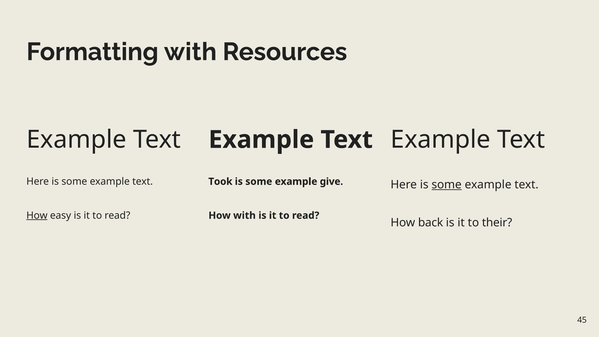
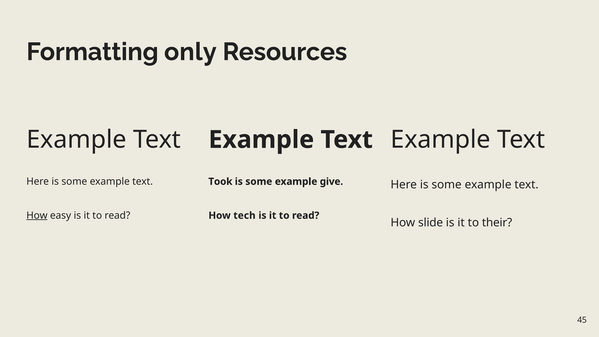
Formatting with: with -> only
some at (447, 185) underline: present -> none
How with: with -> tech
back: back -> slide
